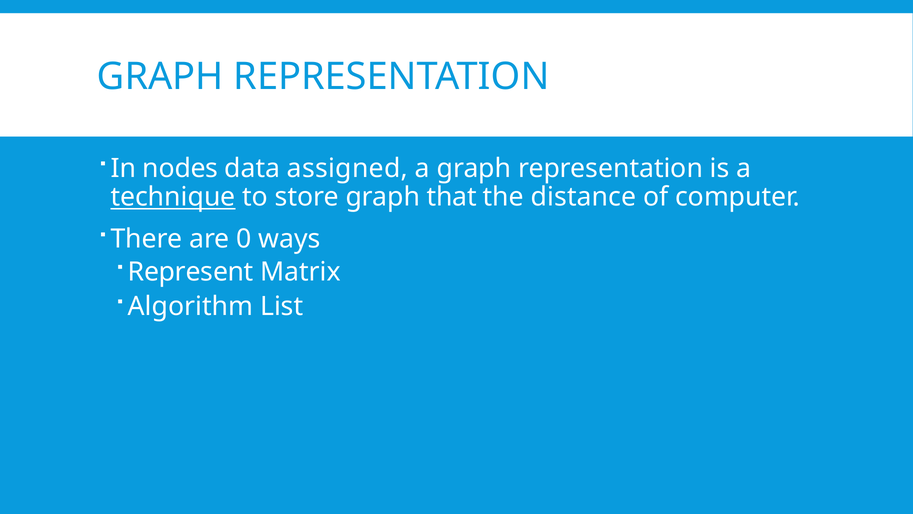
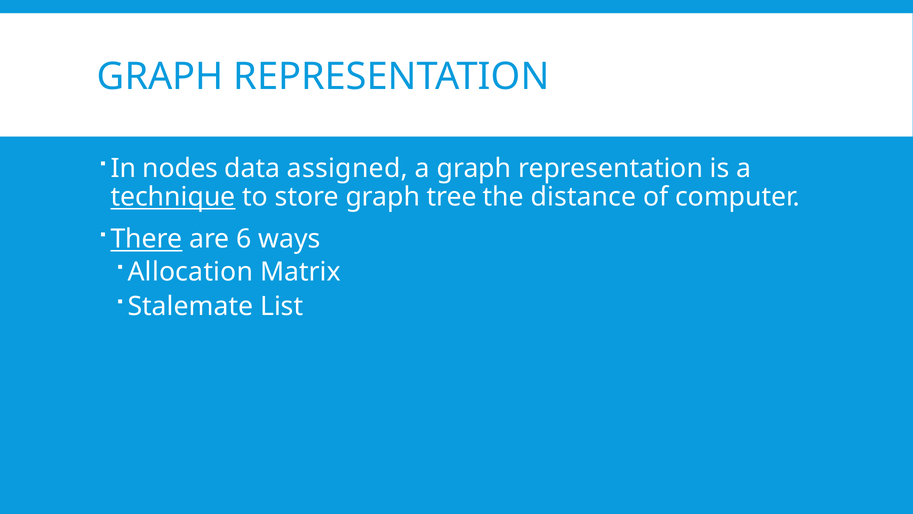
that: that -> tree
There underline: none -> present
0: 0 -> 6
Represent: Represent -> Allocation
Algorithm: Algorithm -> Stalemate
